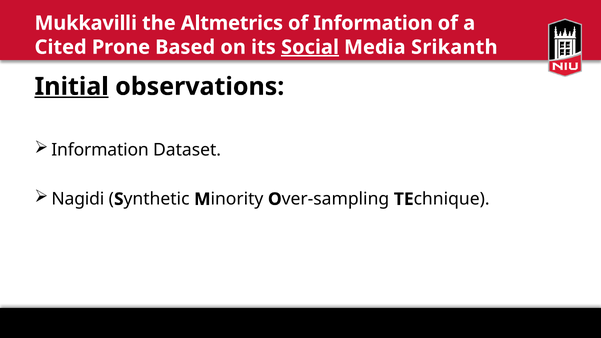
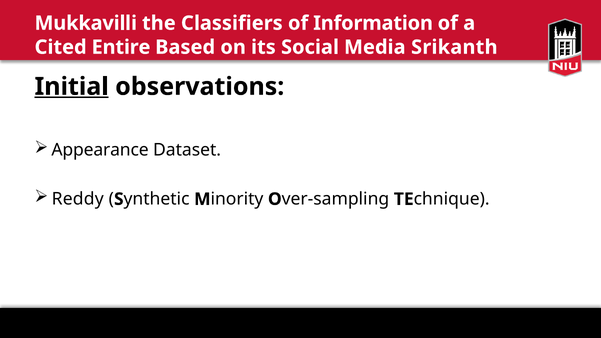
Altmetrics: Altmetrics -> Classifiers
Prone: Prone -> Entire
Social underline: present -> none
Information at (100, 150): Information -> Appearance
Nagidi: Nagidi -> Reddy
